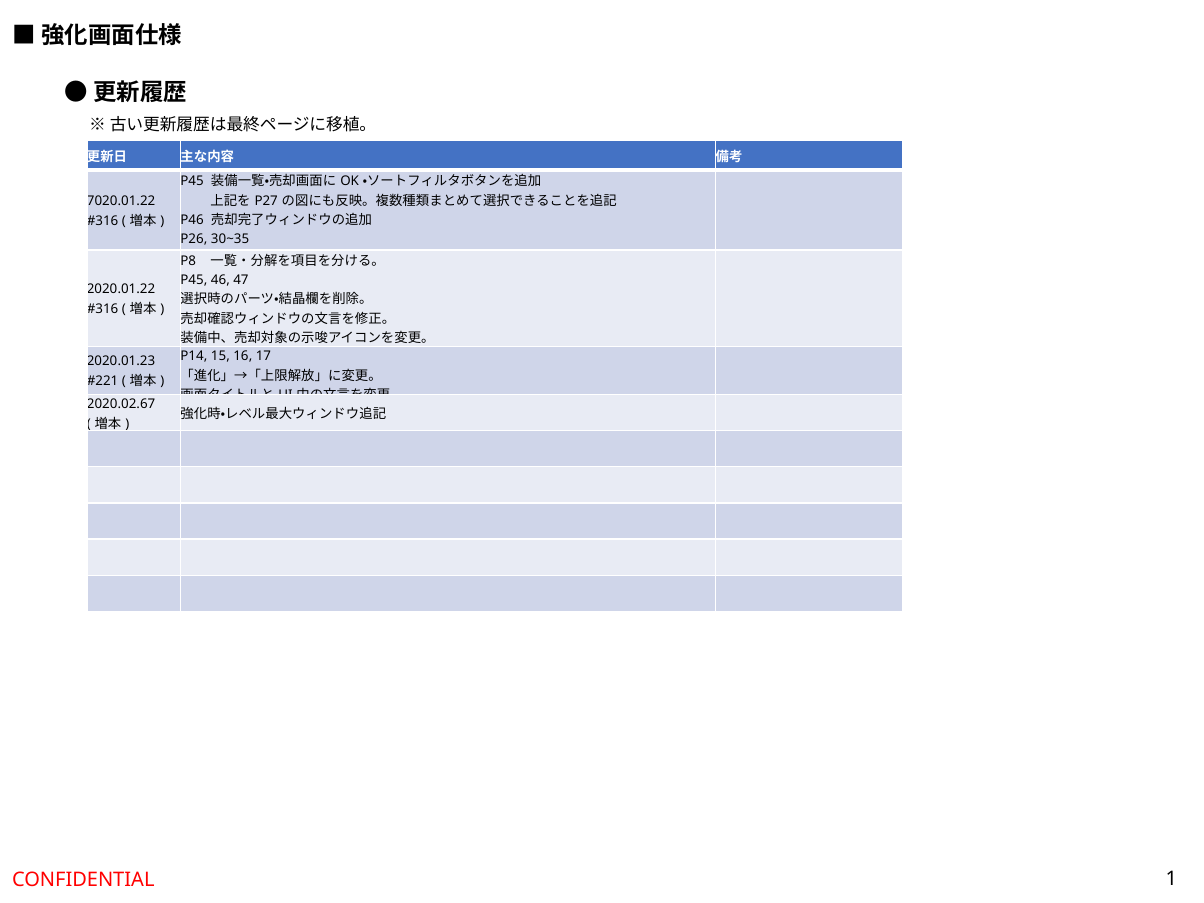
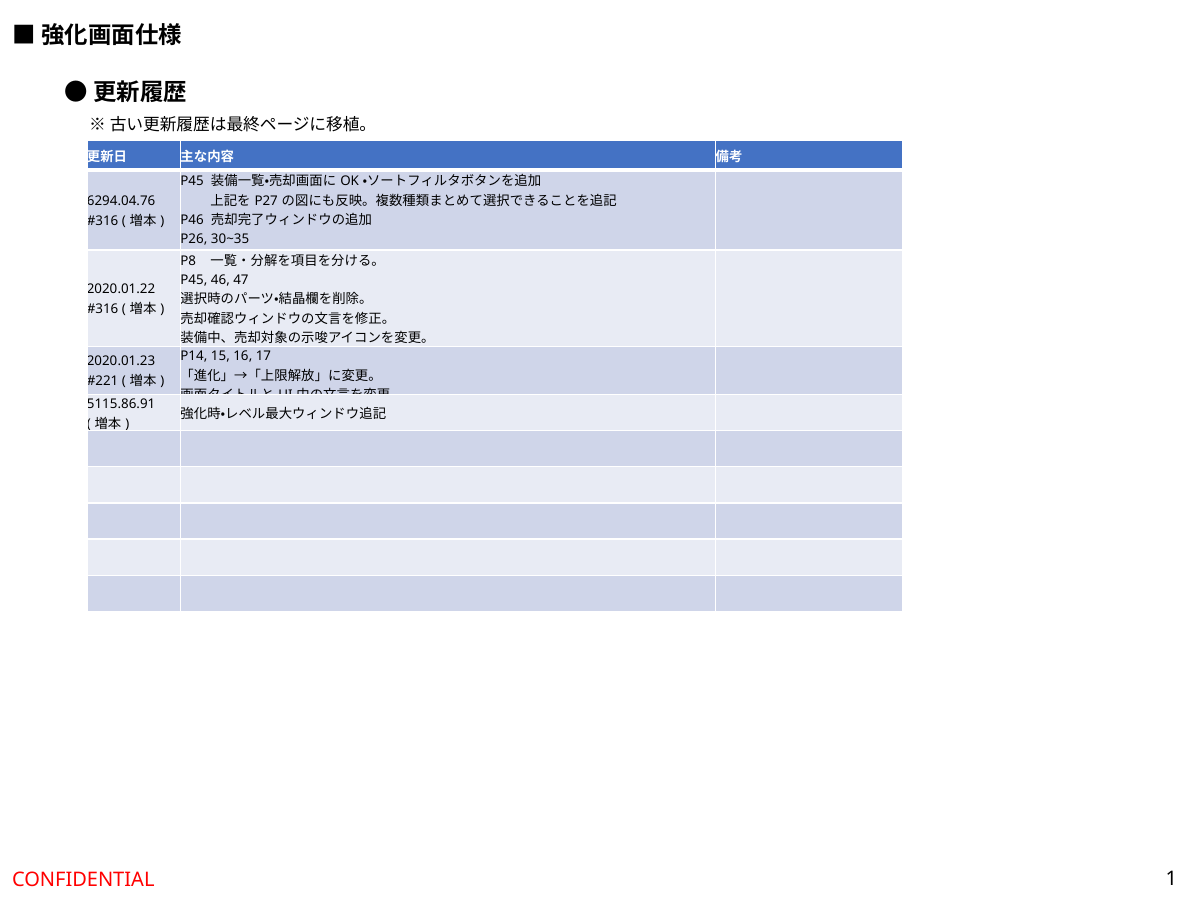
7020.01.22: 7020.01.22 -> 6294.04.76
2020.02.67: 2020.02.67 -> 5115.86.91
